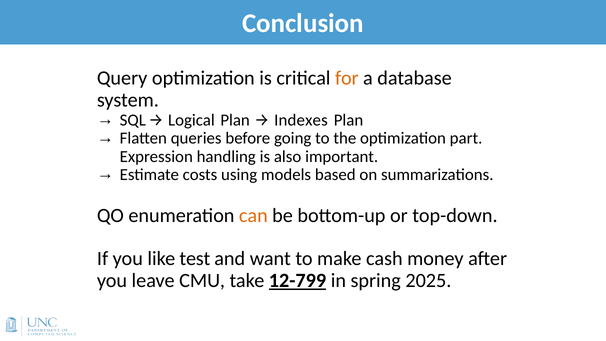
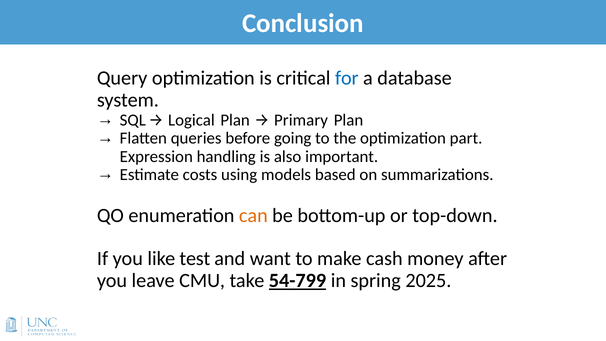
for colour: orange -> blue
Indexes: Indexes -> Primary
12-799: 12-799 -> 54-799
